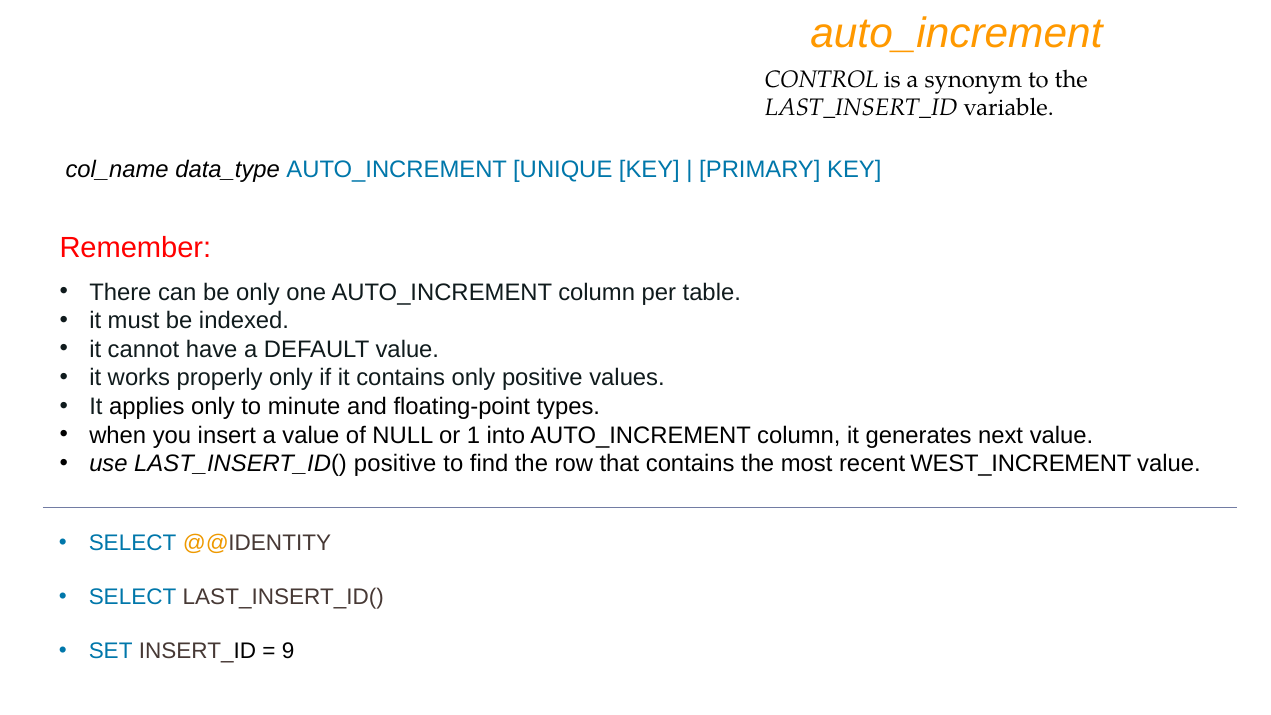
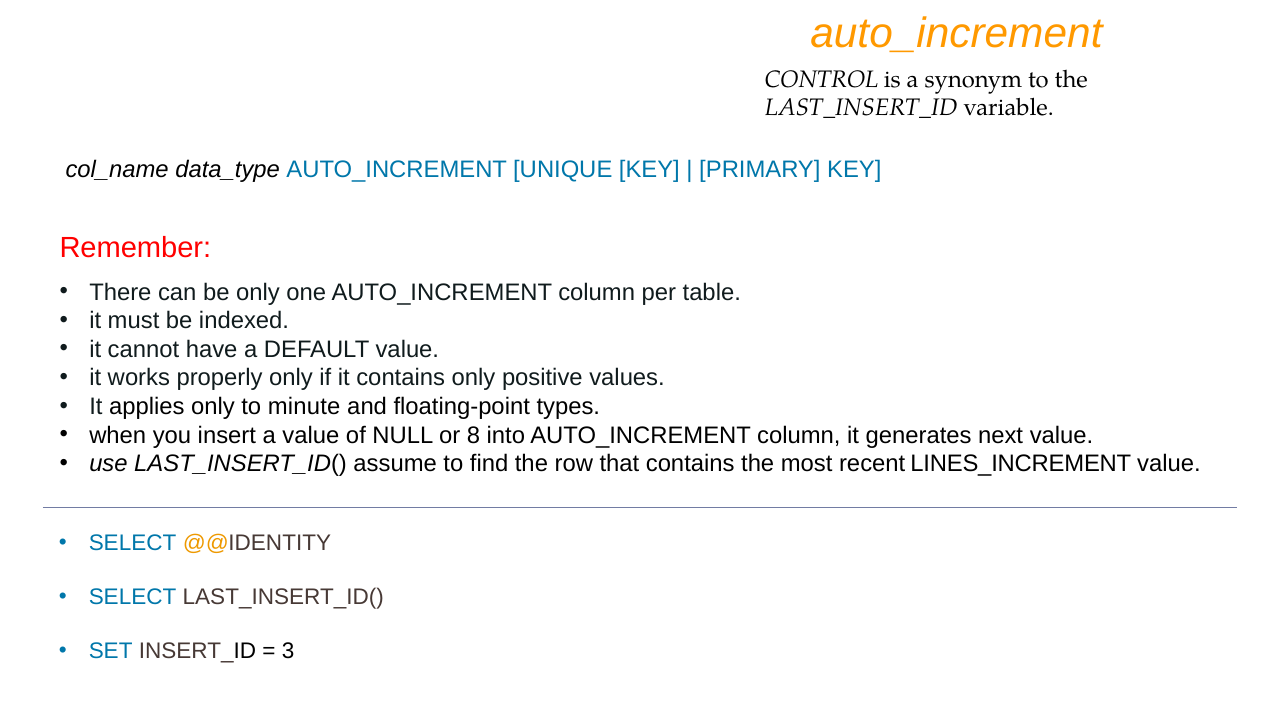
1: 1 -> 8
LAST_INSERT_ID( positive: positive -> assume
WEST_INCREMENT: WEST_INCREMENT -> LINES_INCREMENT
9: 9 -> 3
